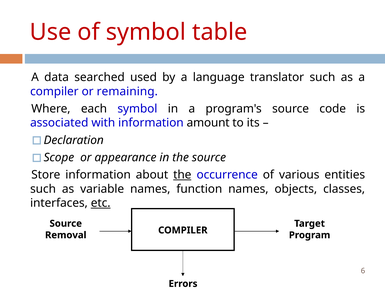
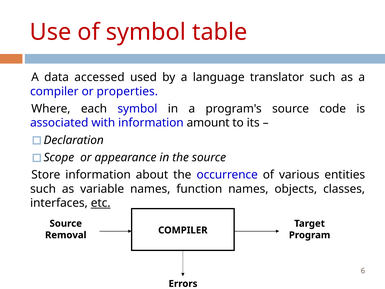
searched: searched -> accessed
remaining: remaining -> properties
the at (182, 175) underline: present -> none
